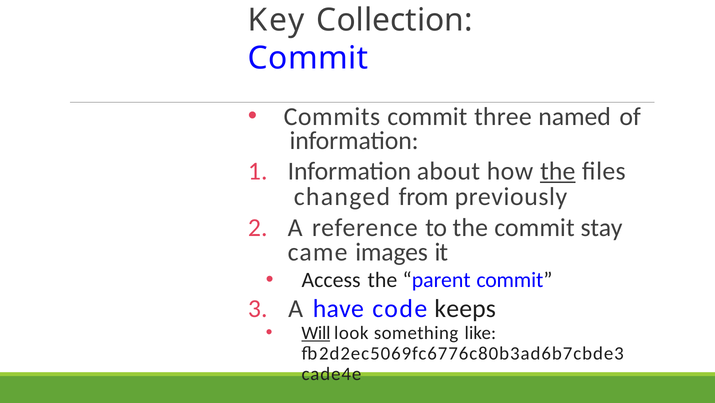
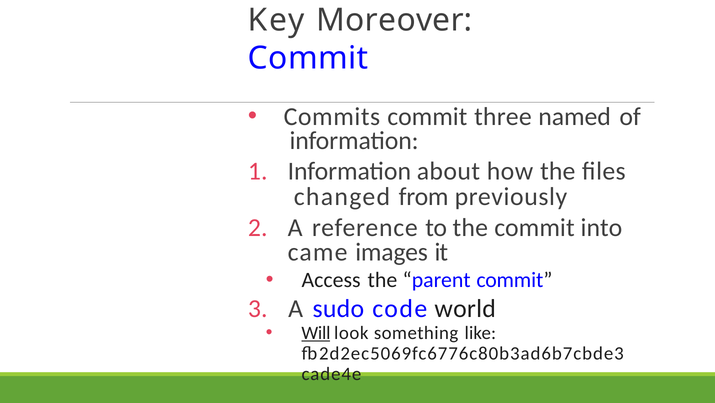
Collection: Collection -> Moreover
the at (558, 171) underline: present -> none
stay: stay -> into
have: have -> sudo
keeps: keeps -> world
